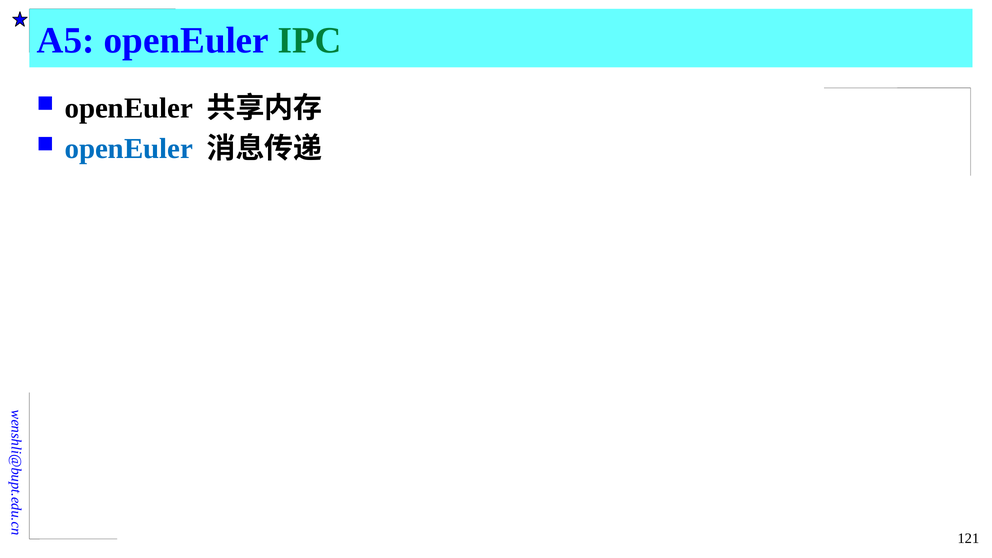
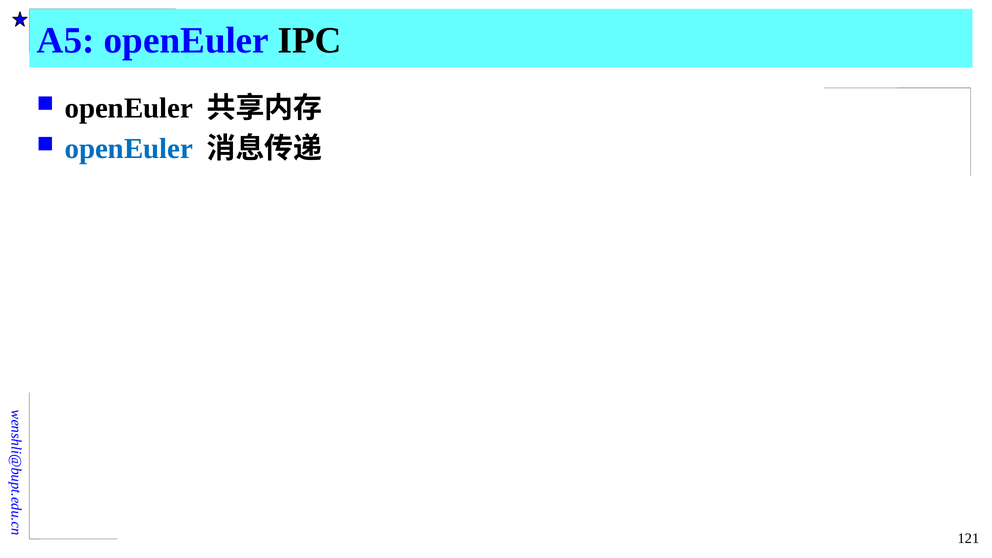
IPC colour: green -> black
